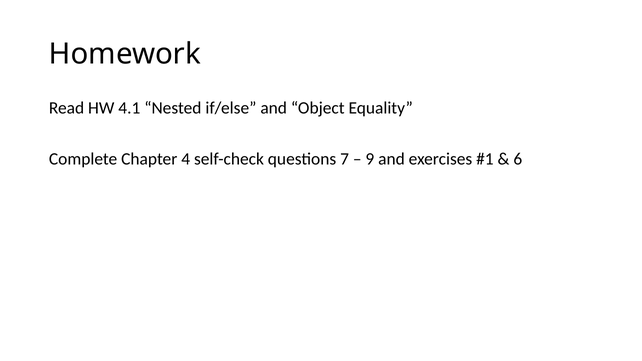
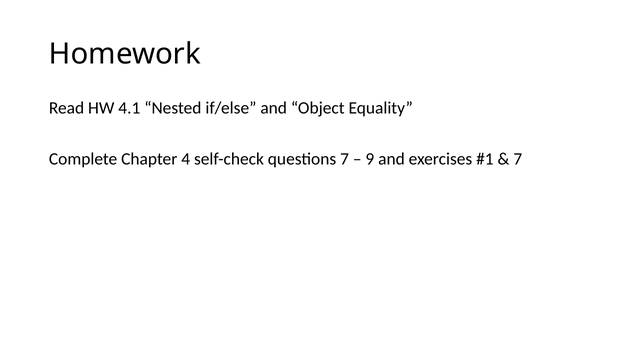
6 at (518, 159): 6 -> 7
